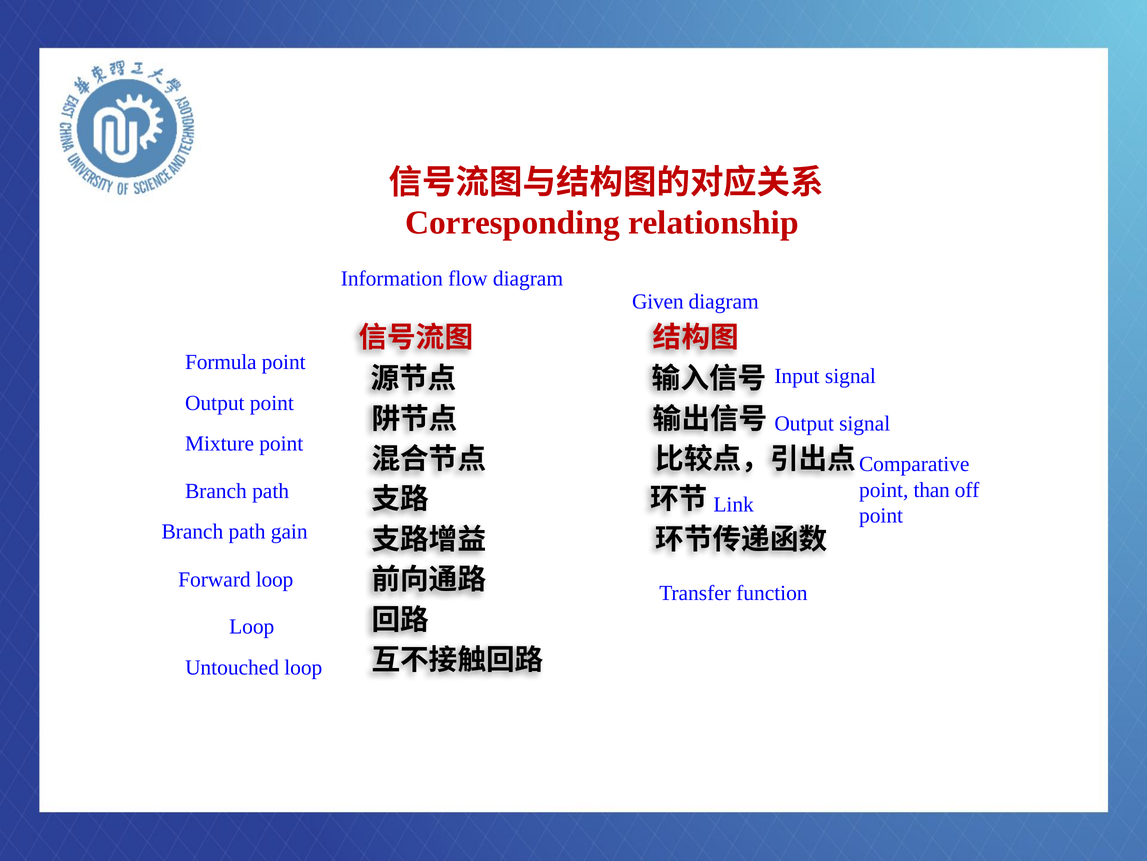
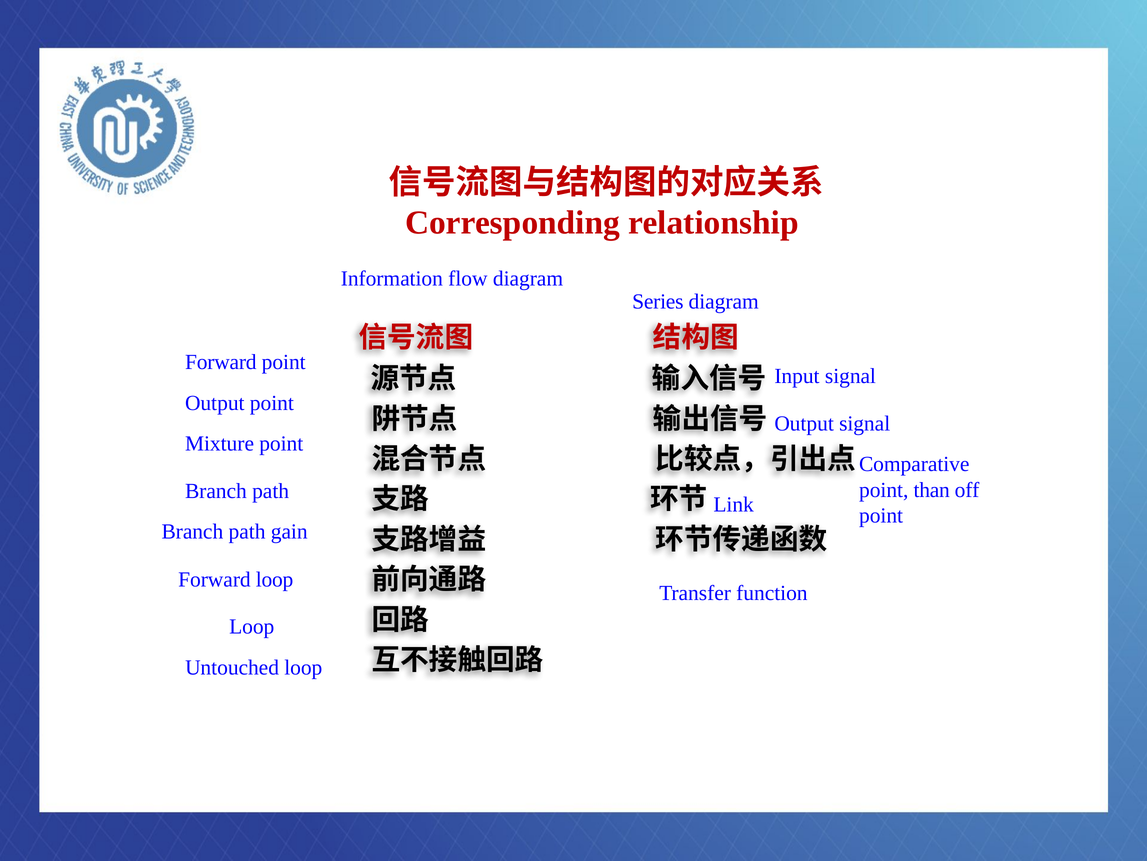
Given: Given -> Series
Formula at (221, 362): Formula -> Forward
